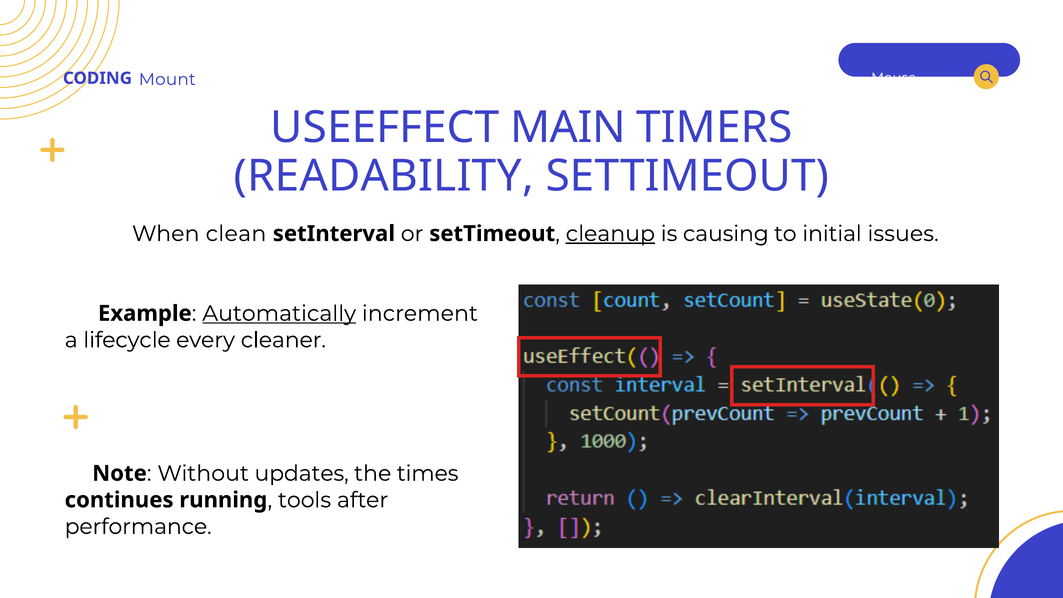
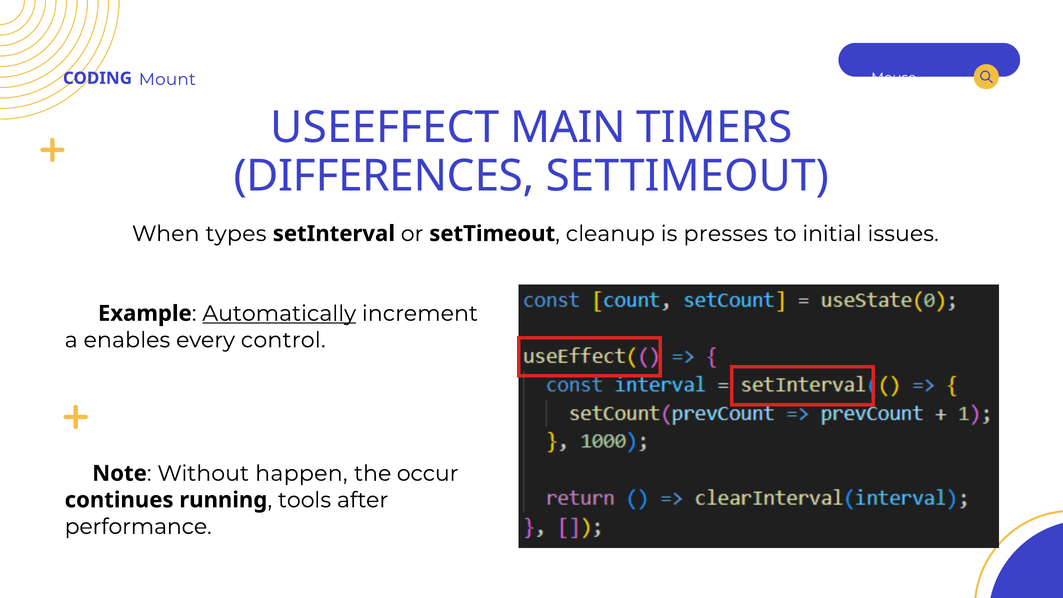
READABILITY: READABILITY -> DIFFERENCES
clean: clean -> types
cleanup underline: present -> none
causing: causing -> presses
lifecycle: lifecycle -> enables
cleaner: cleaner -> control
updates: updates -> happen
times: times -> occur
